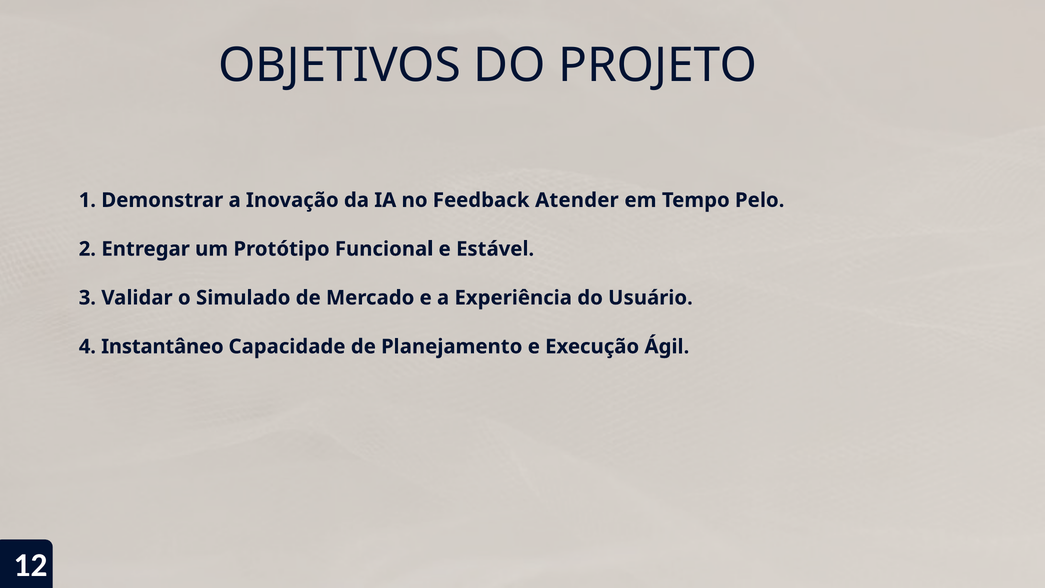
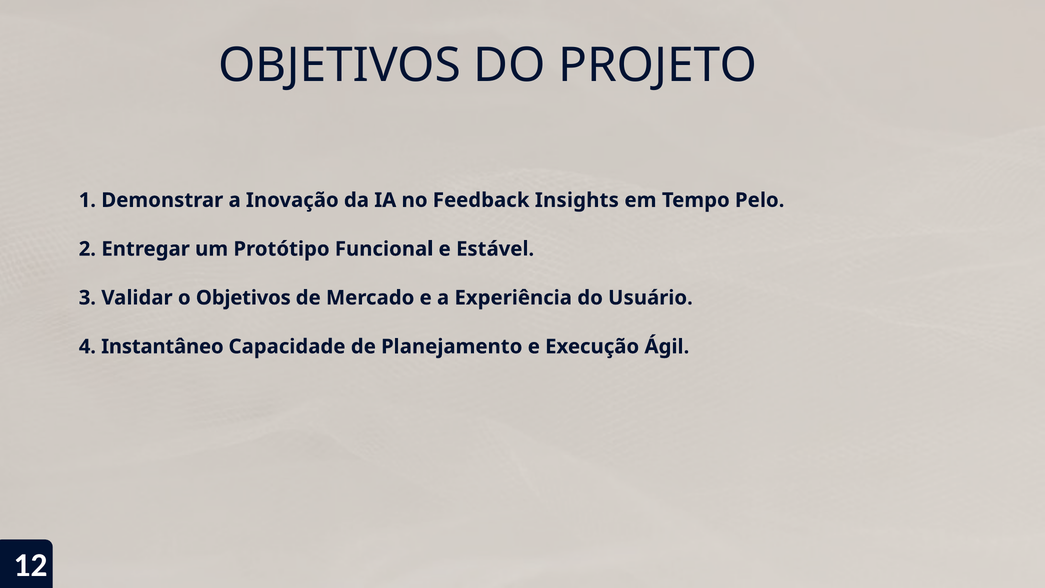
Atender: Atender -> Insights
o Simulado: Simulado -> Objetivos
